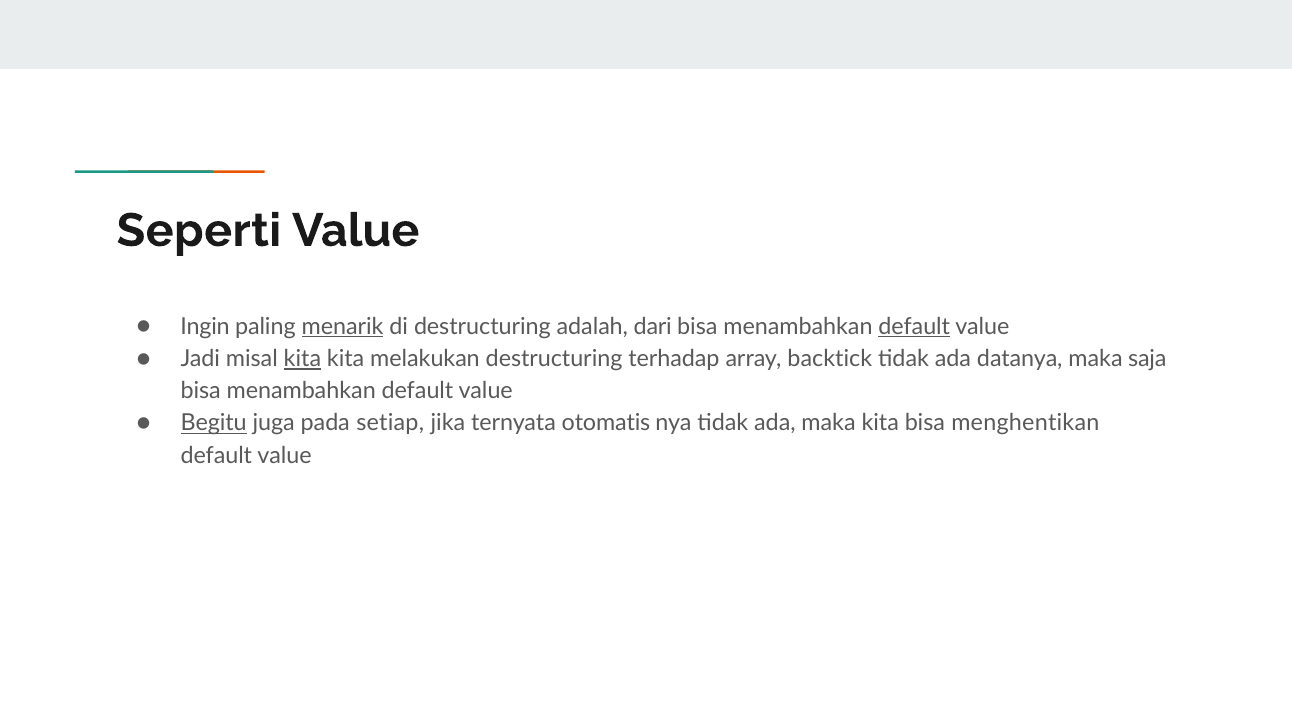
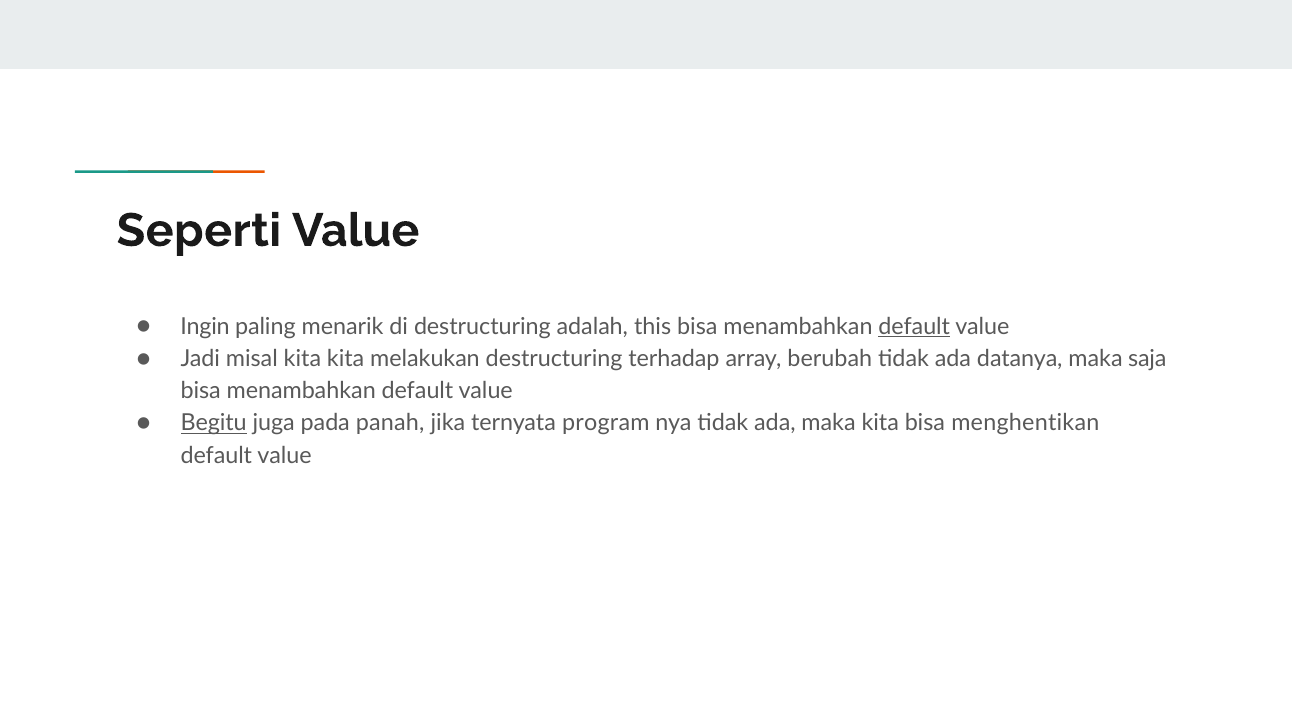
menarik underline: present -> none
dari: dari -> this
kita at (302, 359) underline: present -> none
backtick: backtick -> berubah
setiap: setiap -> panah
otomatis: otomatis -> program
